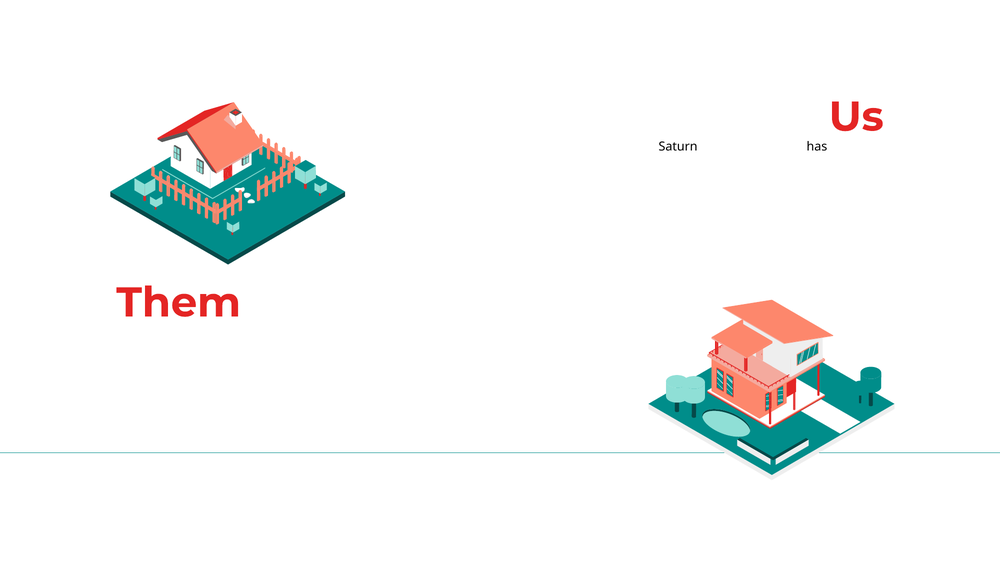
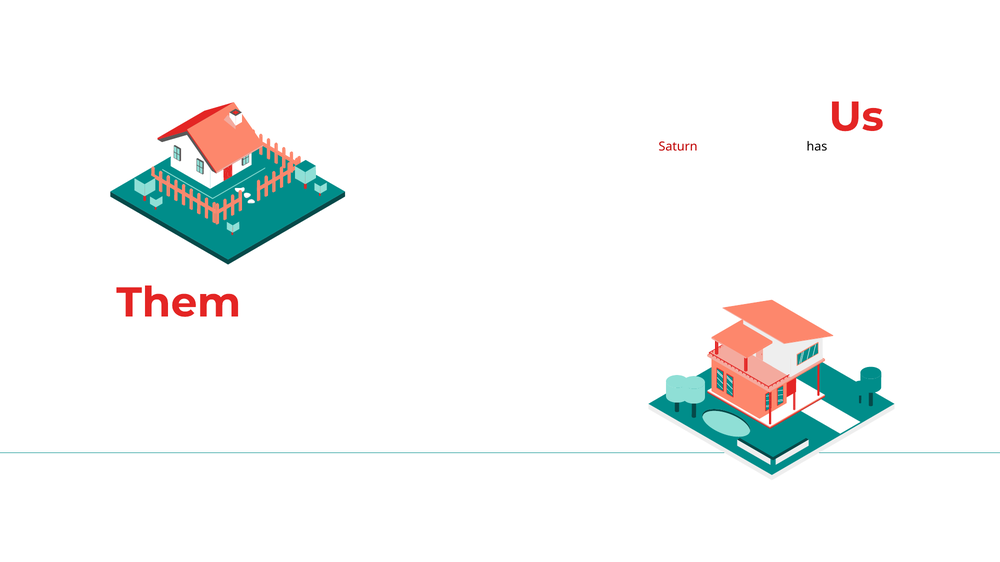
Saturn colour: black -> red
